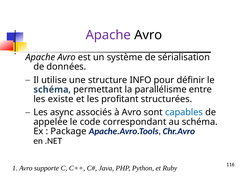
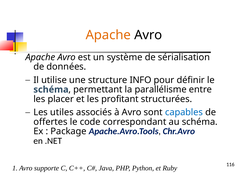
Apache at (108, 35) colour: purple -> orange
existe: existe -> placer
async: async -> utiles
appelée: appelée -> offertes
